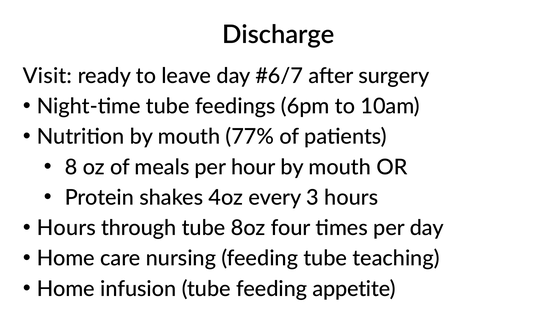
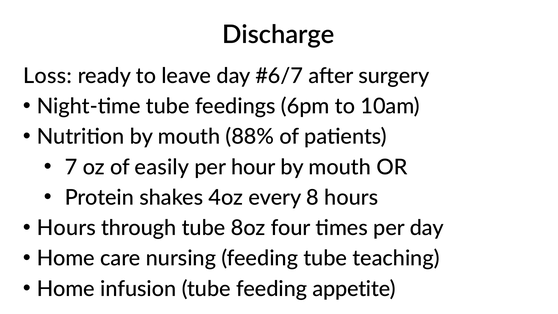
Visit: Visit -> Loss
77%: 77% -> 88%
8: 8 -> 7
meals: meals -> easily
3: 3 -> 8
